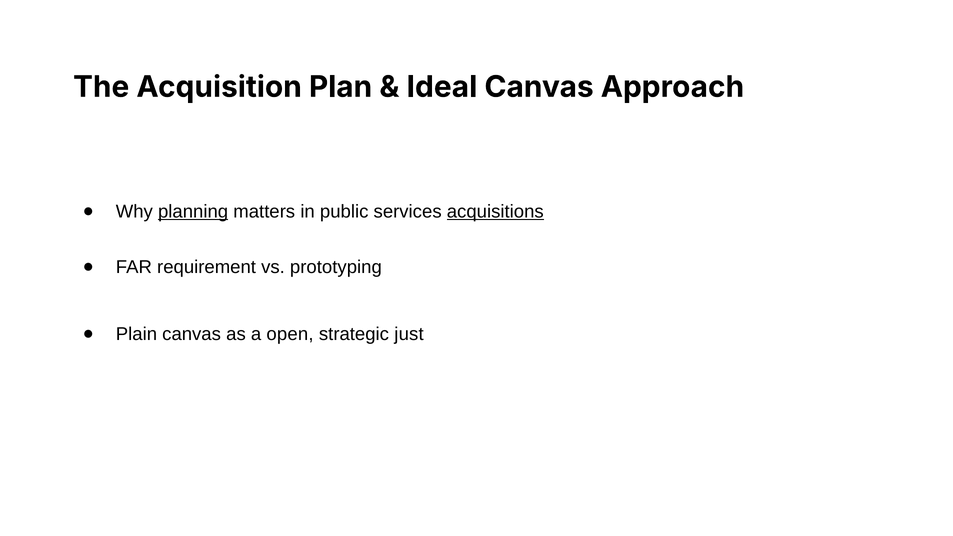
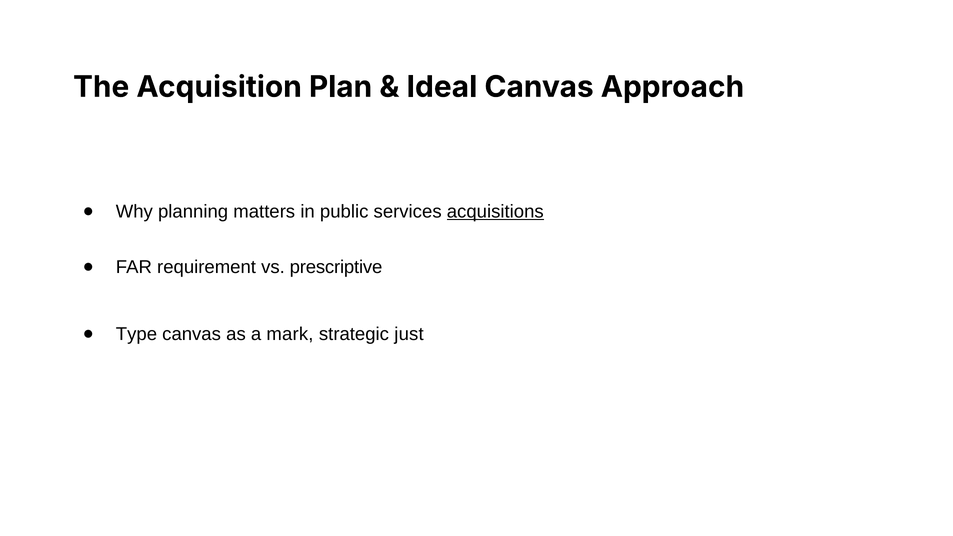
planning underline: present -> none
prototyping: prototyping -> prescriptive
Plain: Plain -> Type
open: open -> mark
